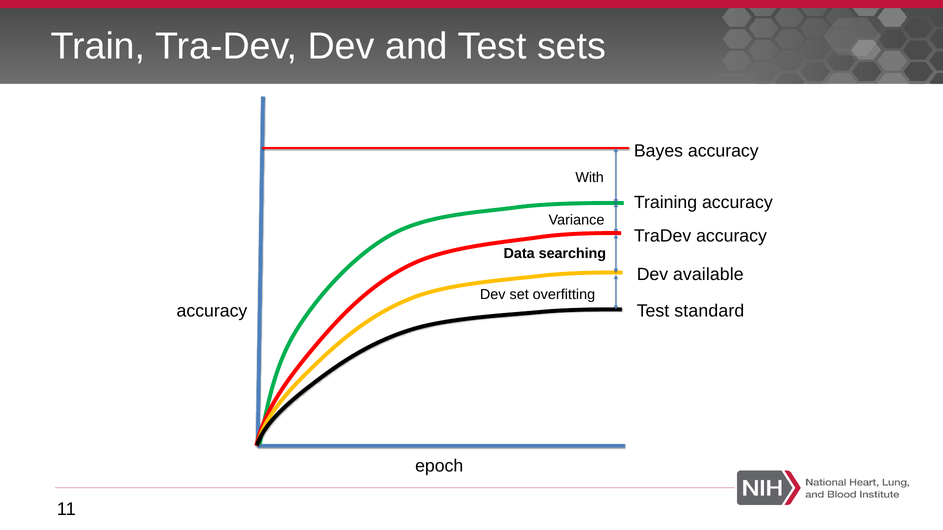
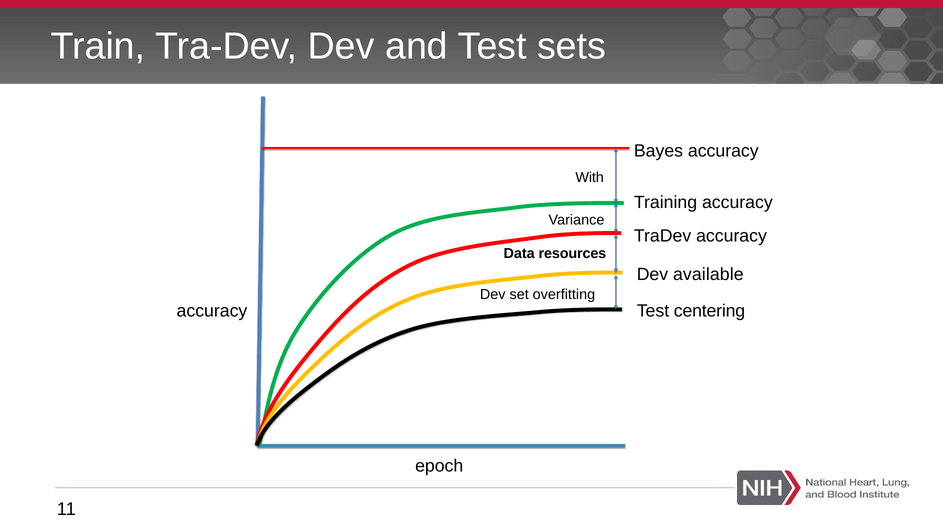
searching: searching -> resources
standard: standard -> centering
